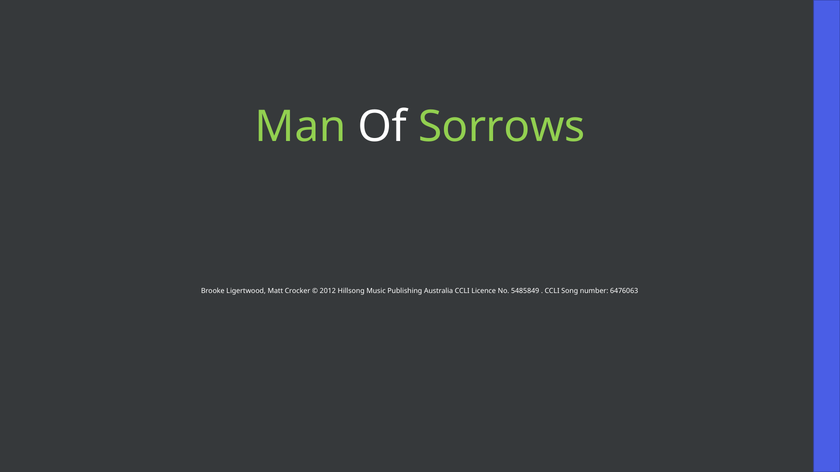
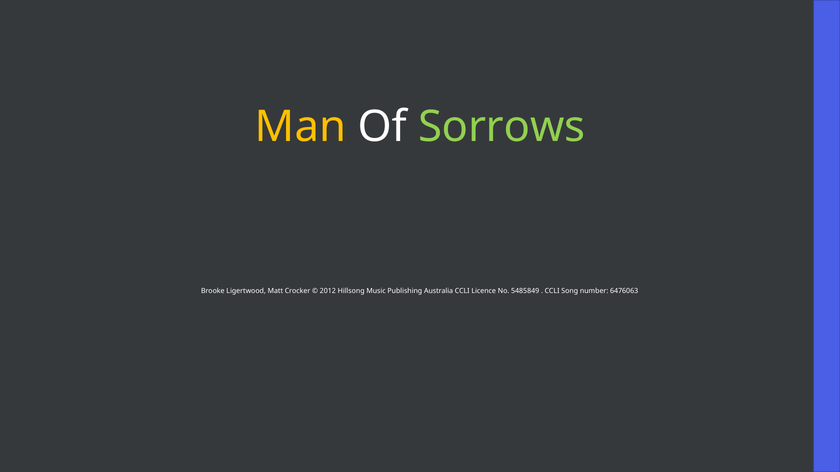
Man colour: light green -> yellow
